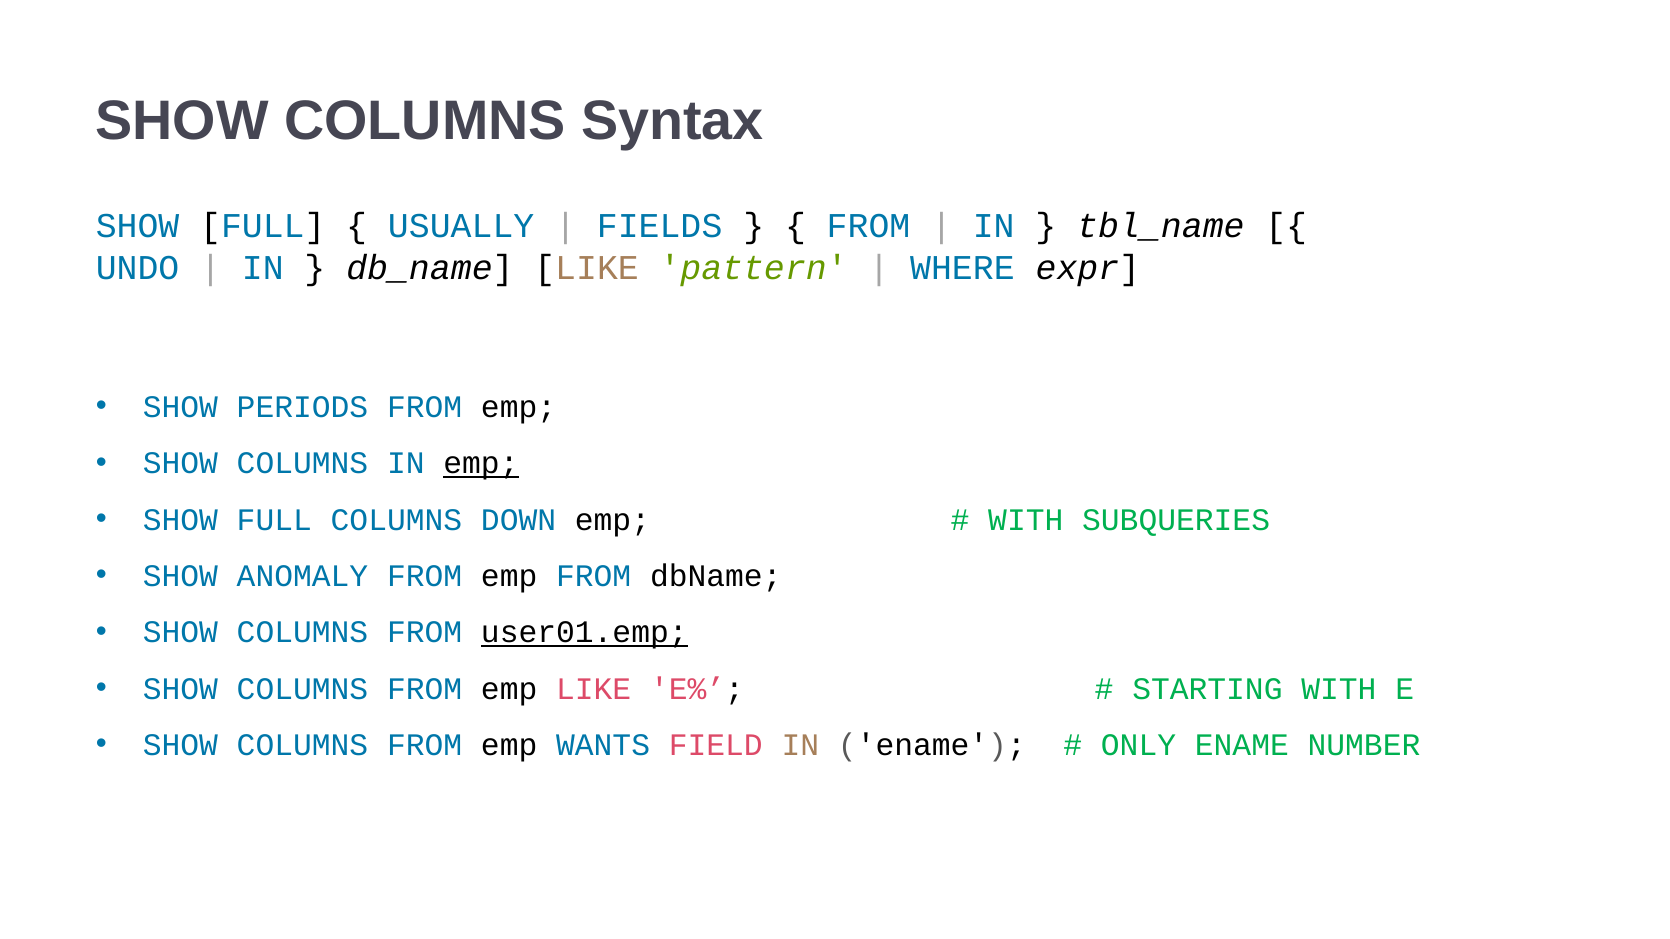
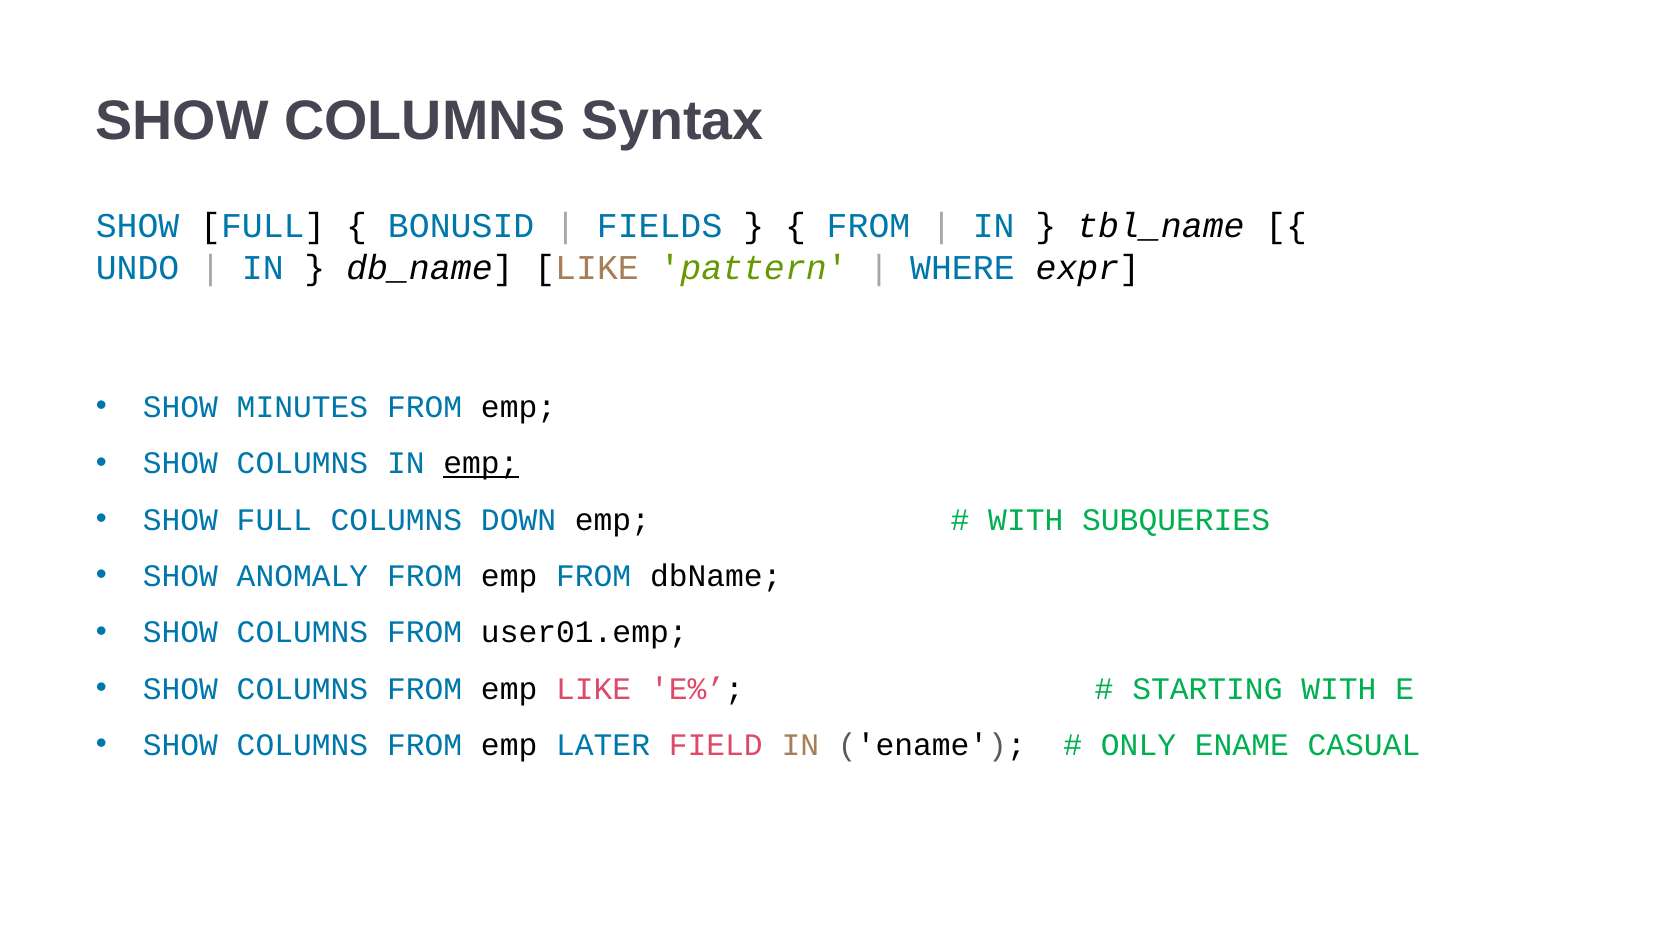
USUALLY: USUALLY -> BONUSID
PERIODS: PERIODS -> MINUTES
user01.emp underline: present -> none
WANTS: WANTS -> LATER
NUMBER: NUMBER -> CASUAL
